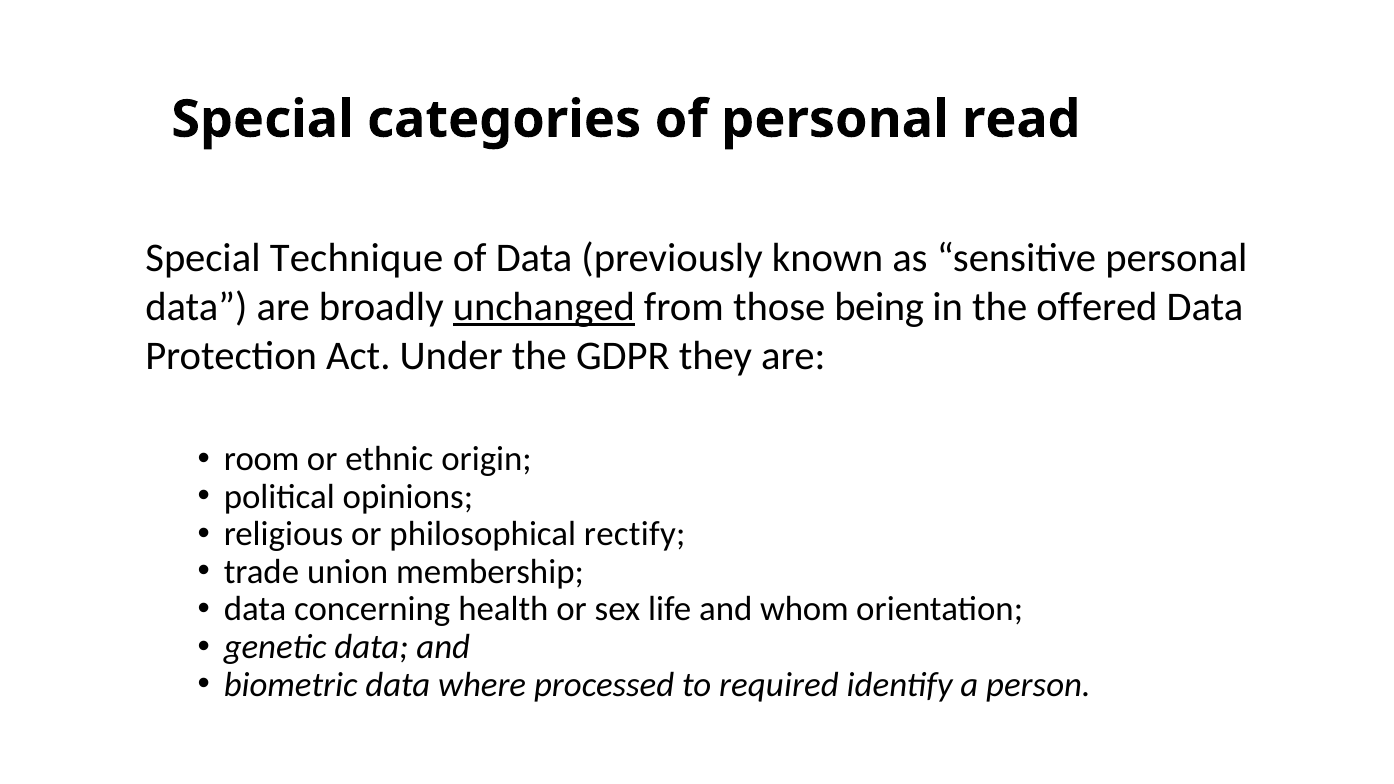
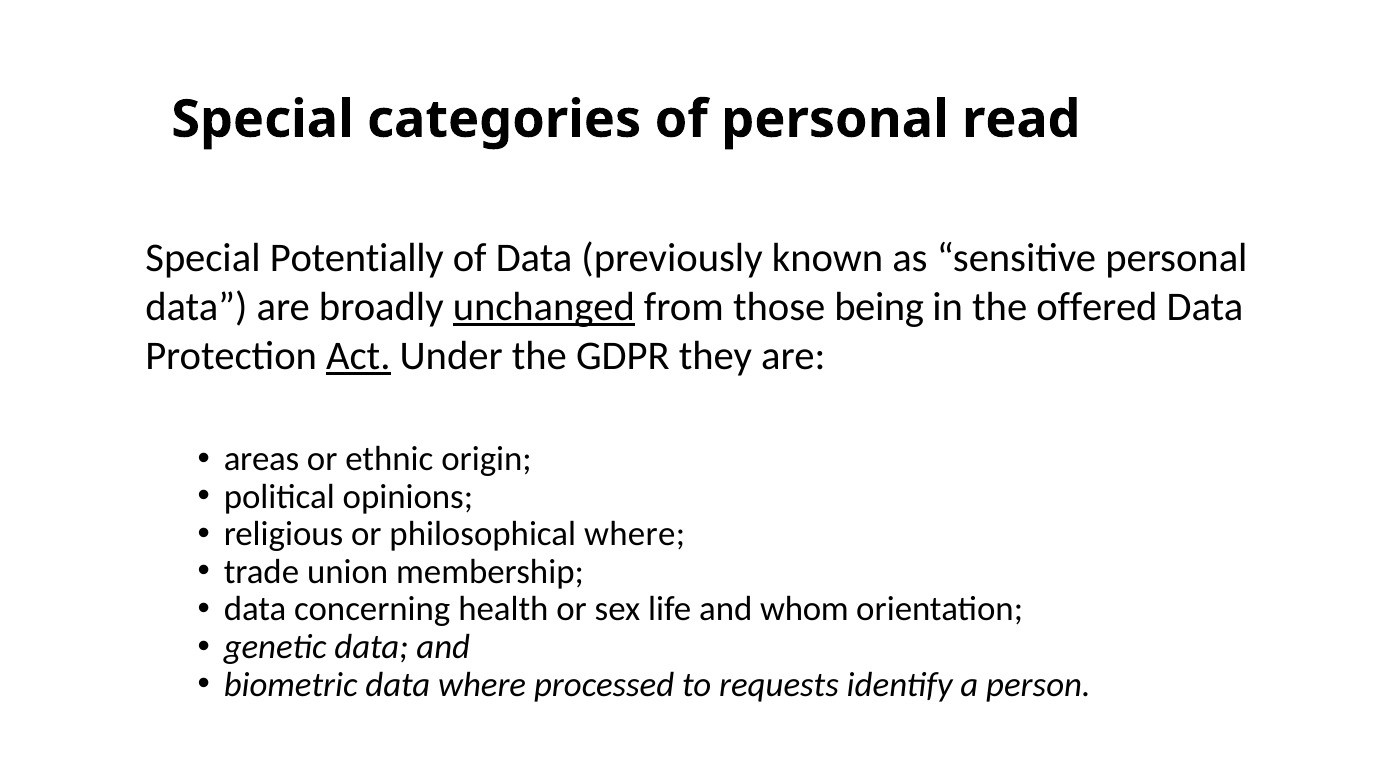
Technique: Technique -> Potentially
Act underline: none -> present
room: room -> areas
philosophical rectify: rectify -> where
required: required -> requests
